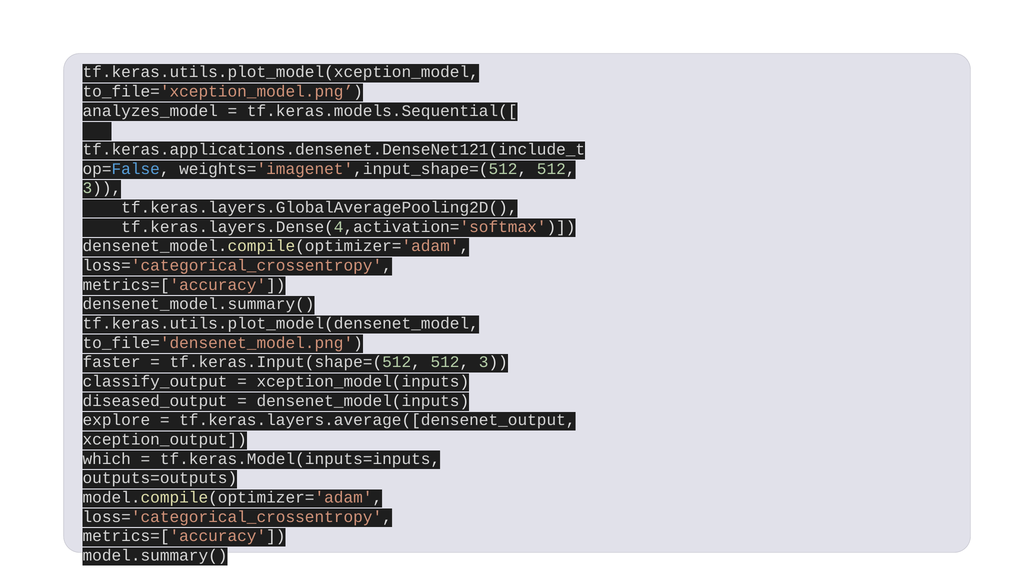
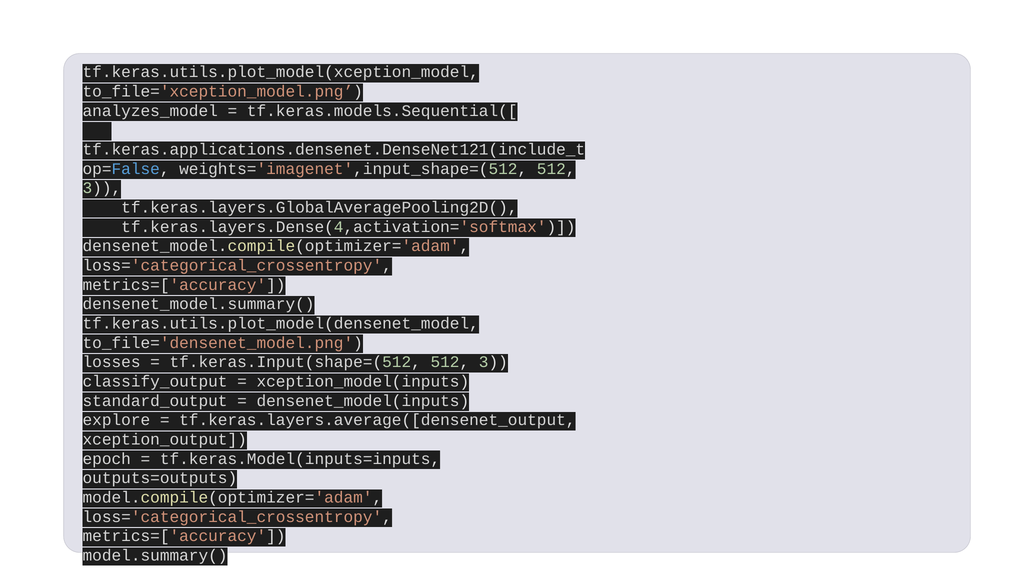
faster: faster -> losses
diseased_output: diseased_output -> standard_output
which: which -> epoch
